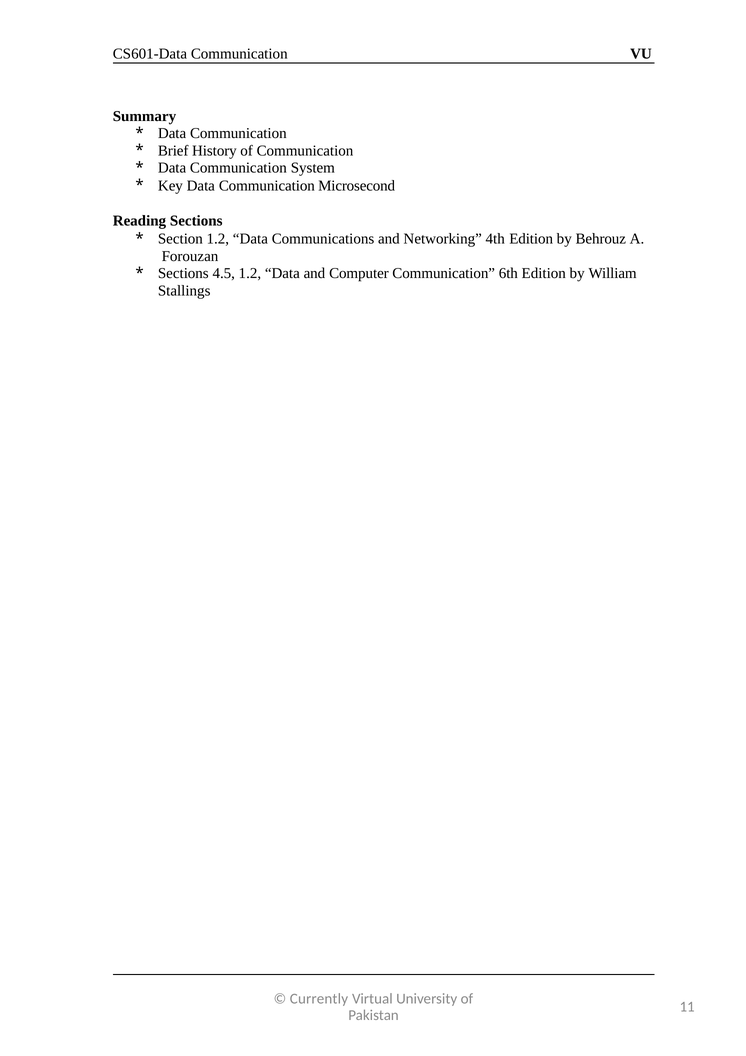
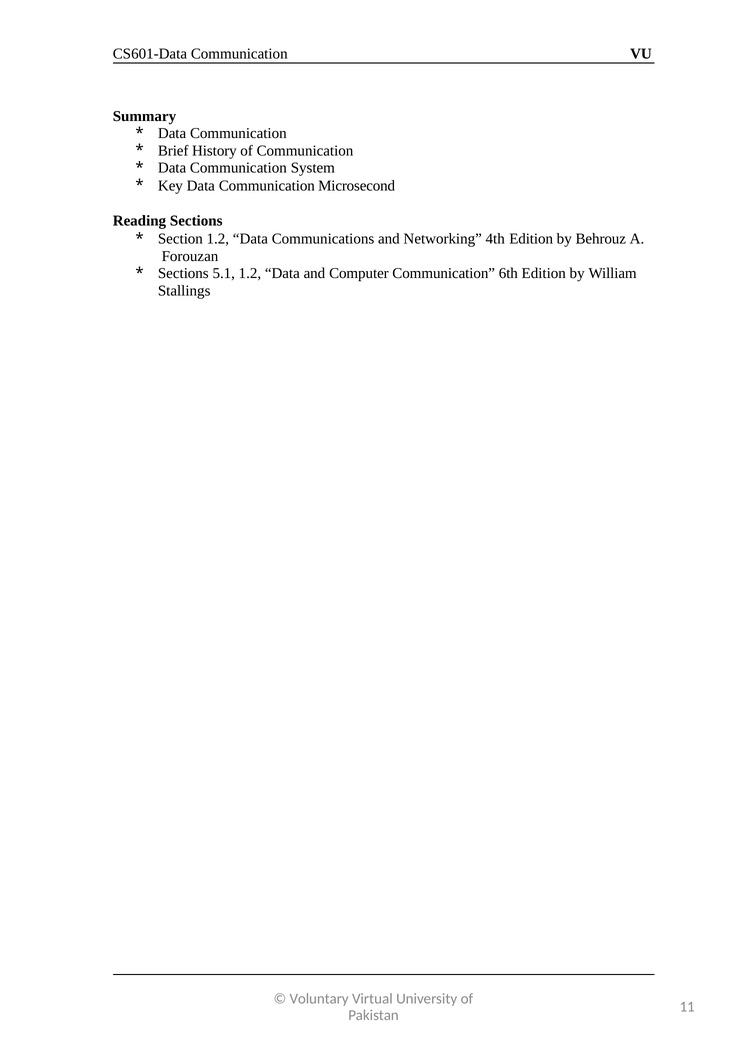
4.5: 4.5 -> 5.1
Currently: Currently -> Voluntary
